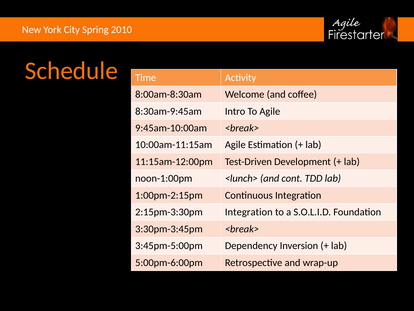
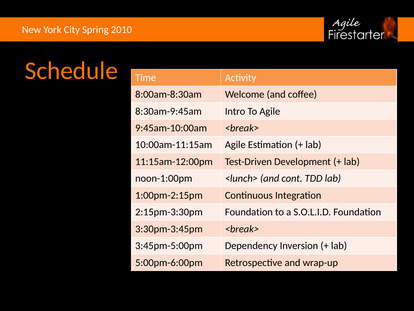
2:15pm-3:30pm Integration: Integration -> Foundation
